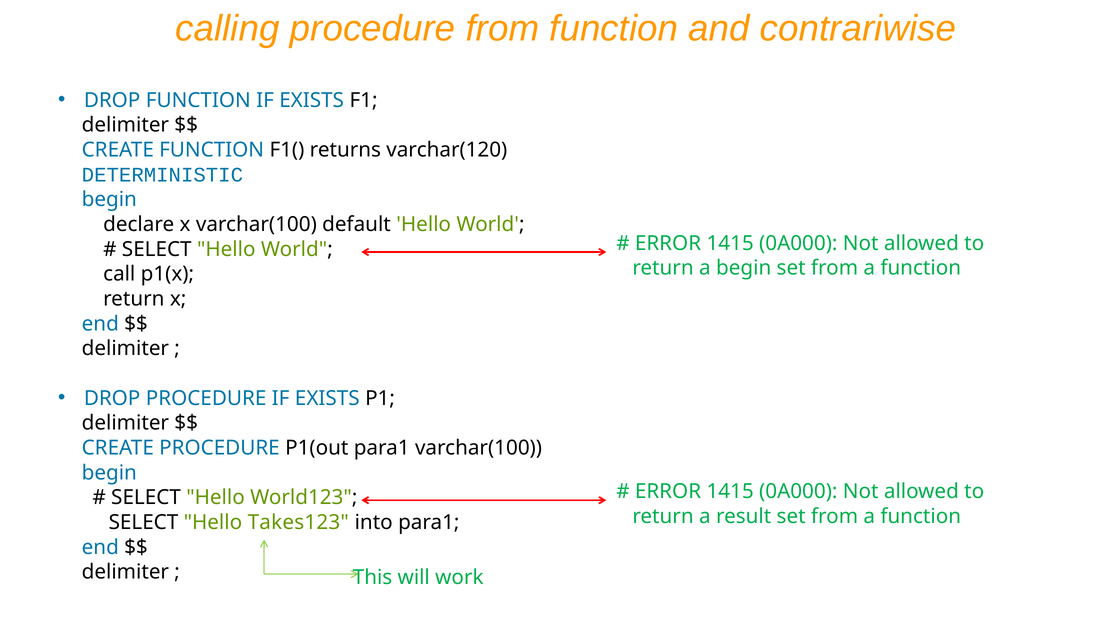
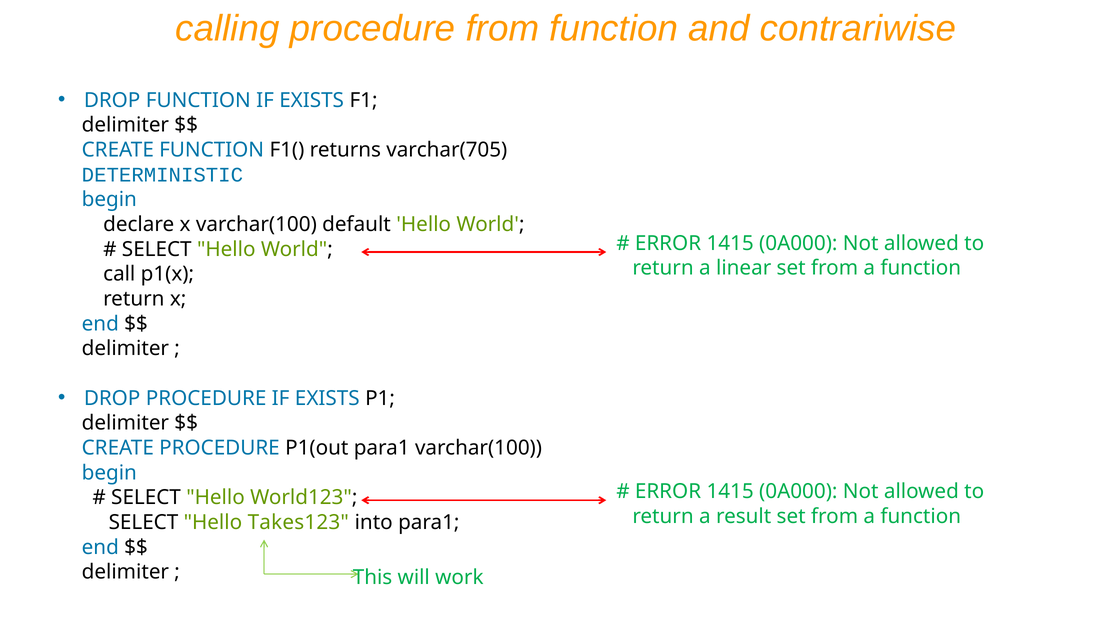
varchar(120: varchar(120 -> varchar(705
a begin: begin -> linear
